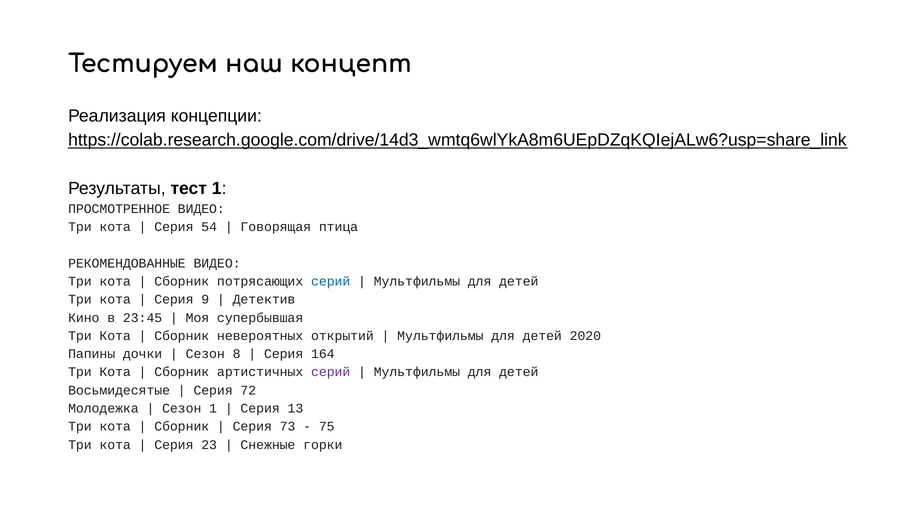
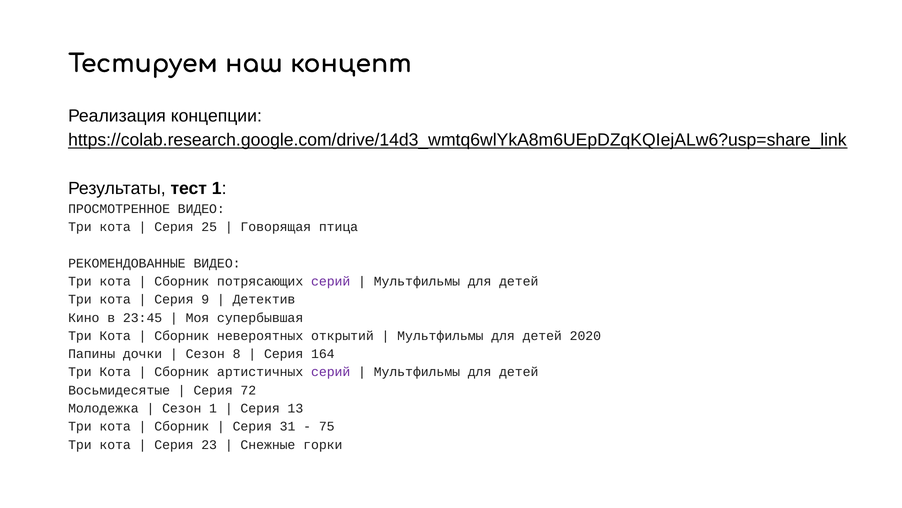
54: 54 -> 25
серий at (331, 281) colour: blue -> purple
73: 73 -> 31
